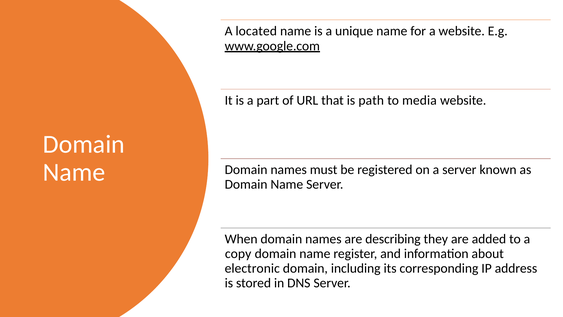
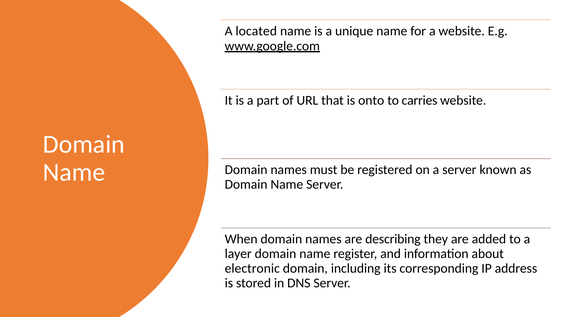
path: path -> onto
media: media -> carries
copy: copy -> layer
